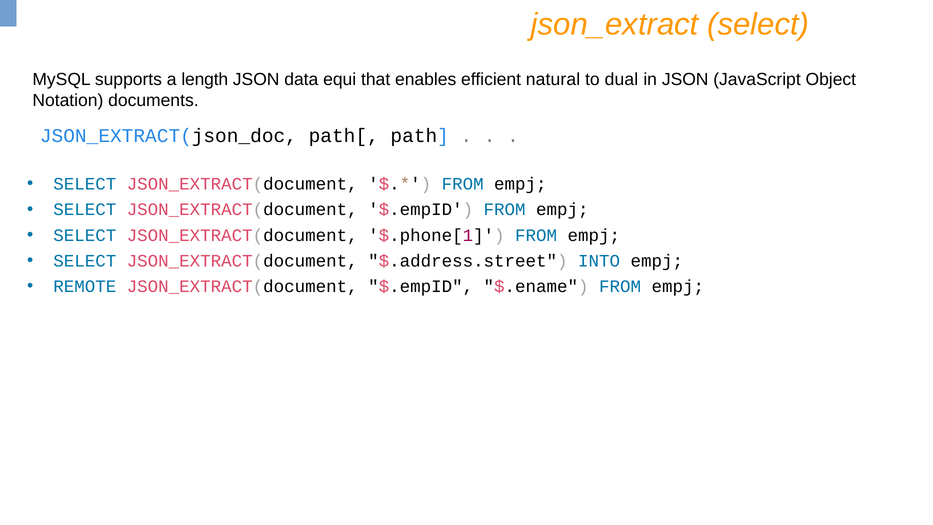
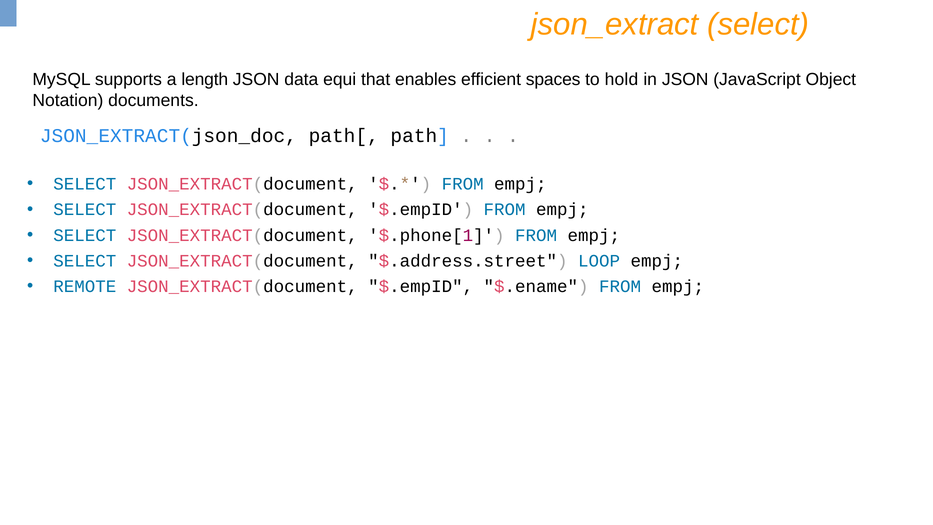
natural: natural -> spaces
dual: dual -> hold
INTO: INTO -> LOOP
